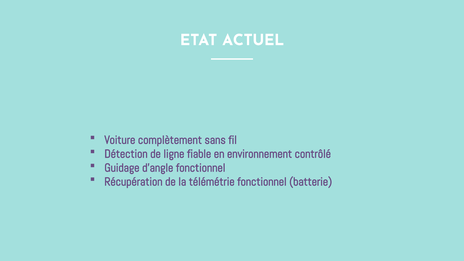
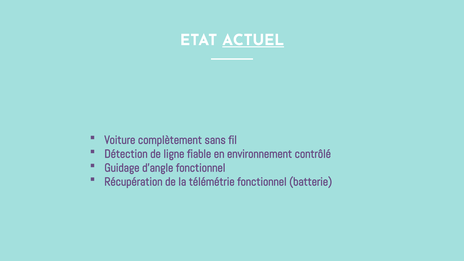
ACTUEL underline: none -> present
